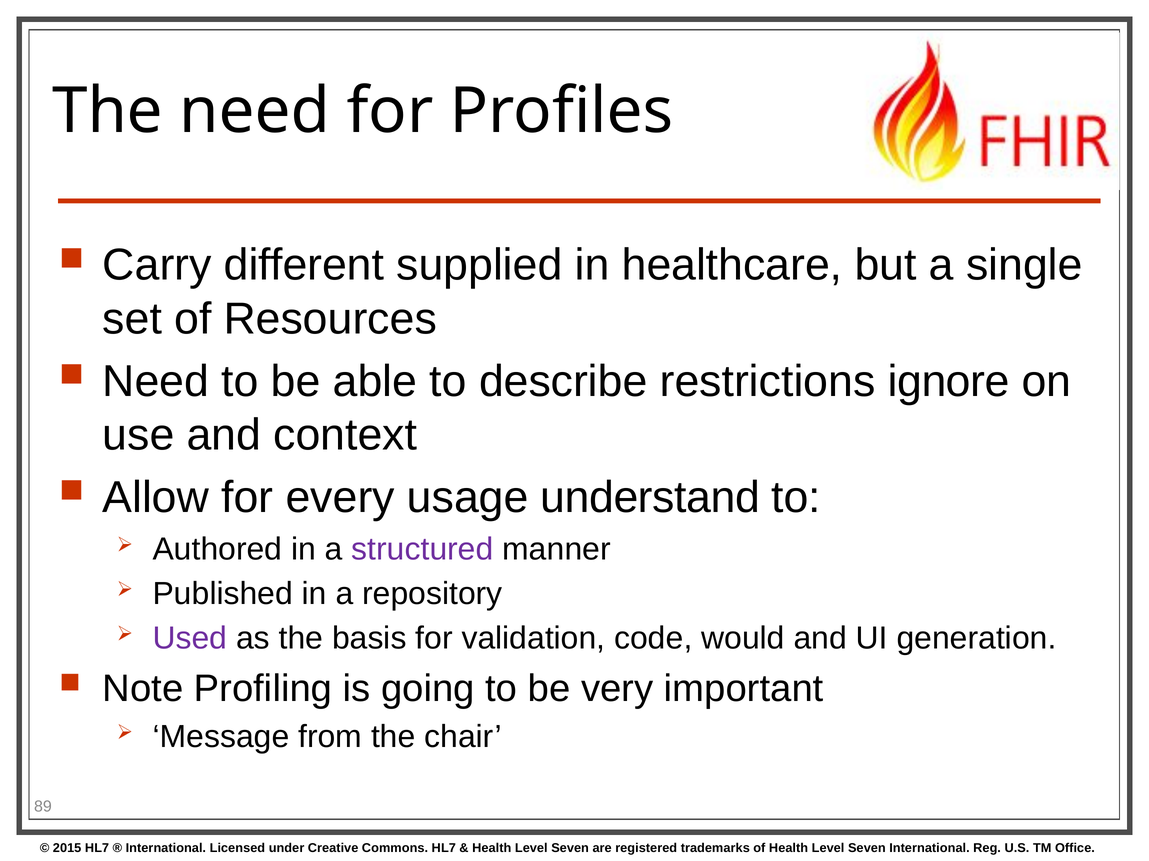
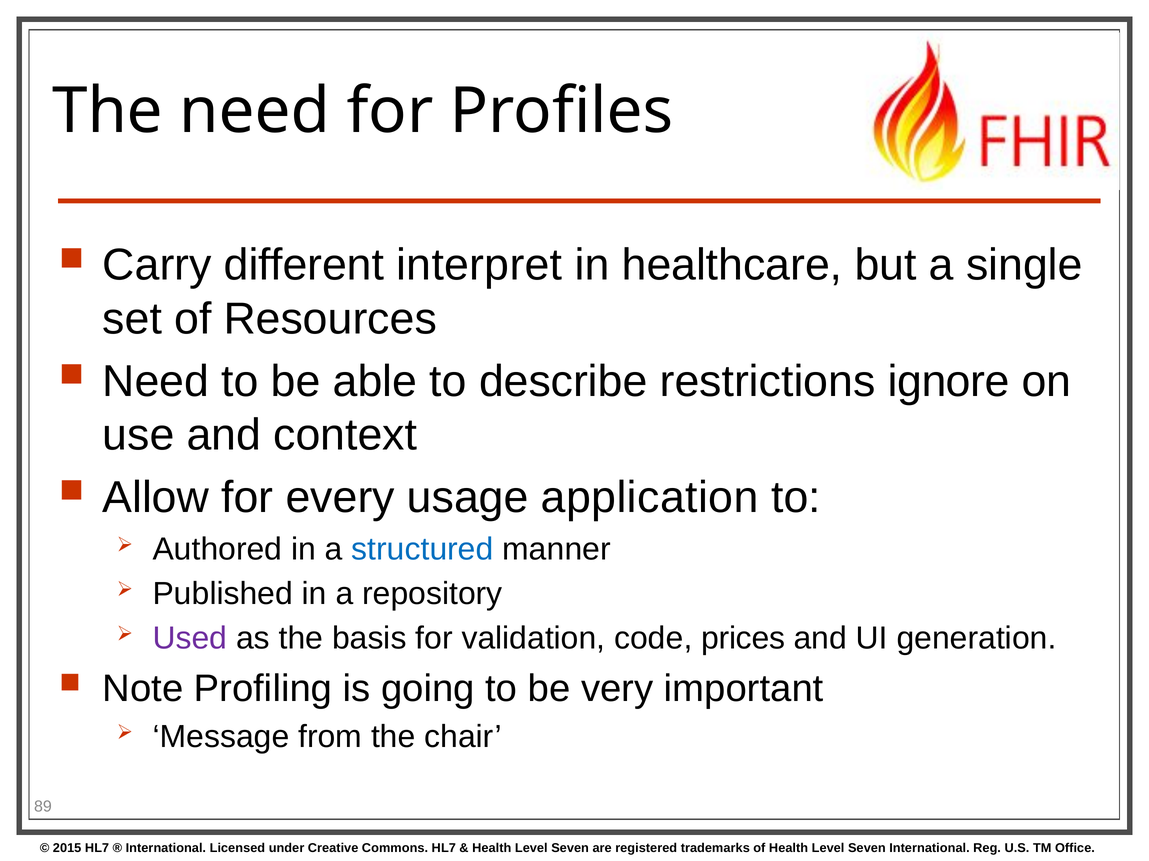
supplied: supplied -> interpret
understand: understand -> application
structured colour: purple -> blue
would: would -> prices
